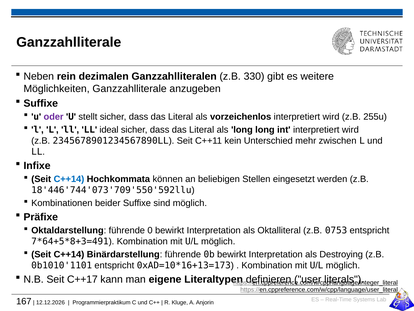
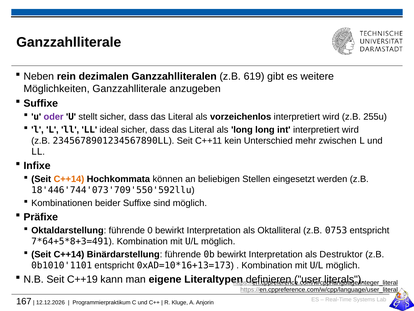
330: 330 -> 619
C++14 at (69, 179) colour: blue -> orange
Destroying: Destroying -> Destruktor
C++17: C++17 -> C++19
